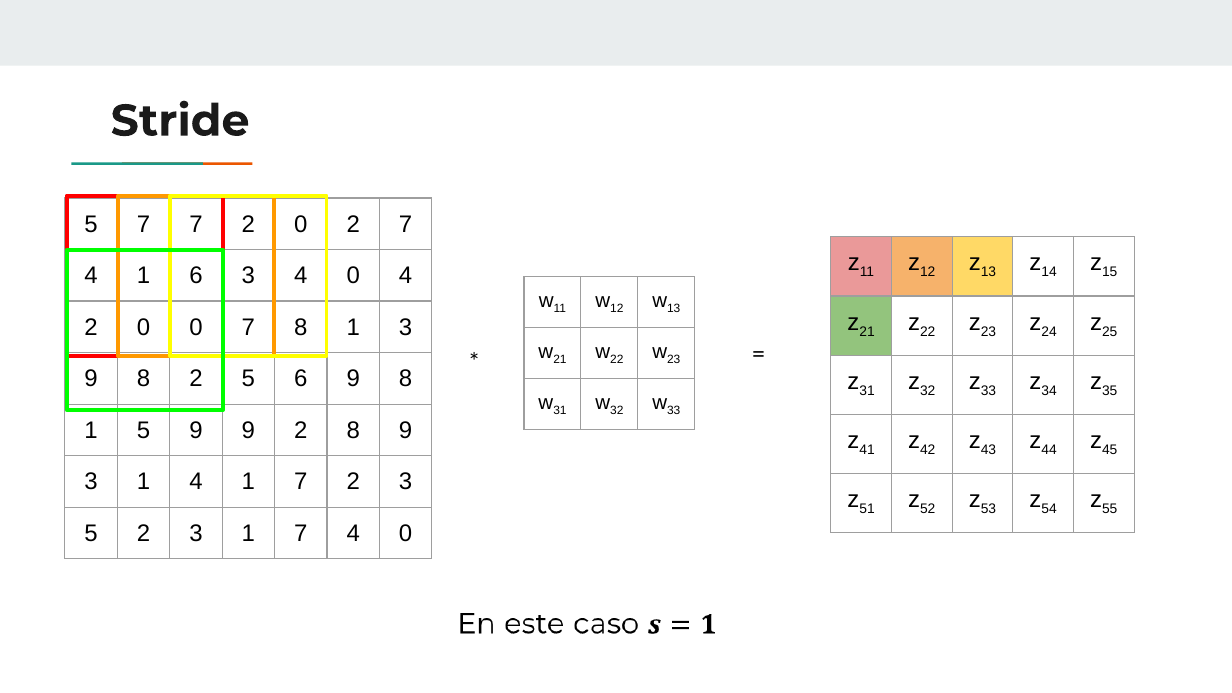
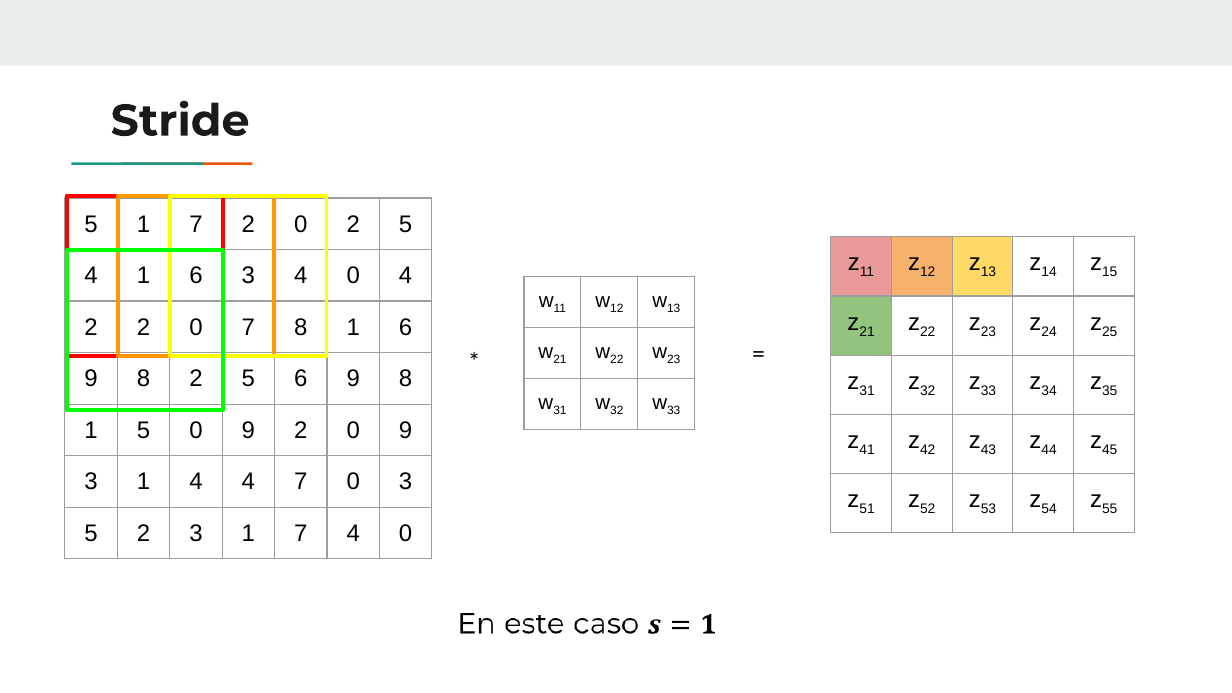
5 7: 7 -> 1
0 2 7: 7 -> 5
0 at (143, 327): 0 -> 2
8 1 3: 3 -> 6
5 9: 9 -> 0
9 2 8: 8 -> 0
1 4 1: 1 -> 4
2 at (353, 482): 2 -> 0
